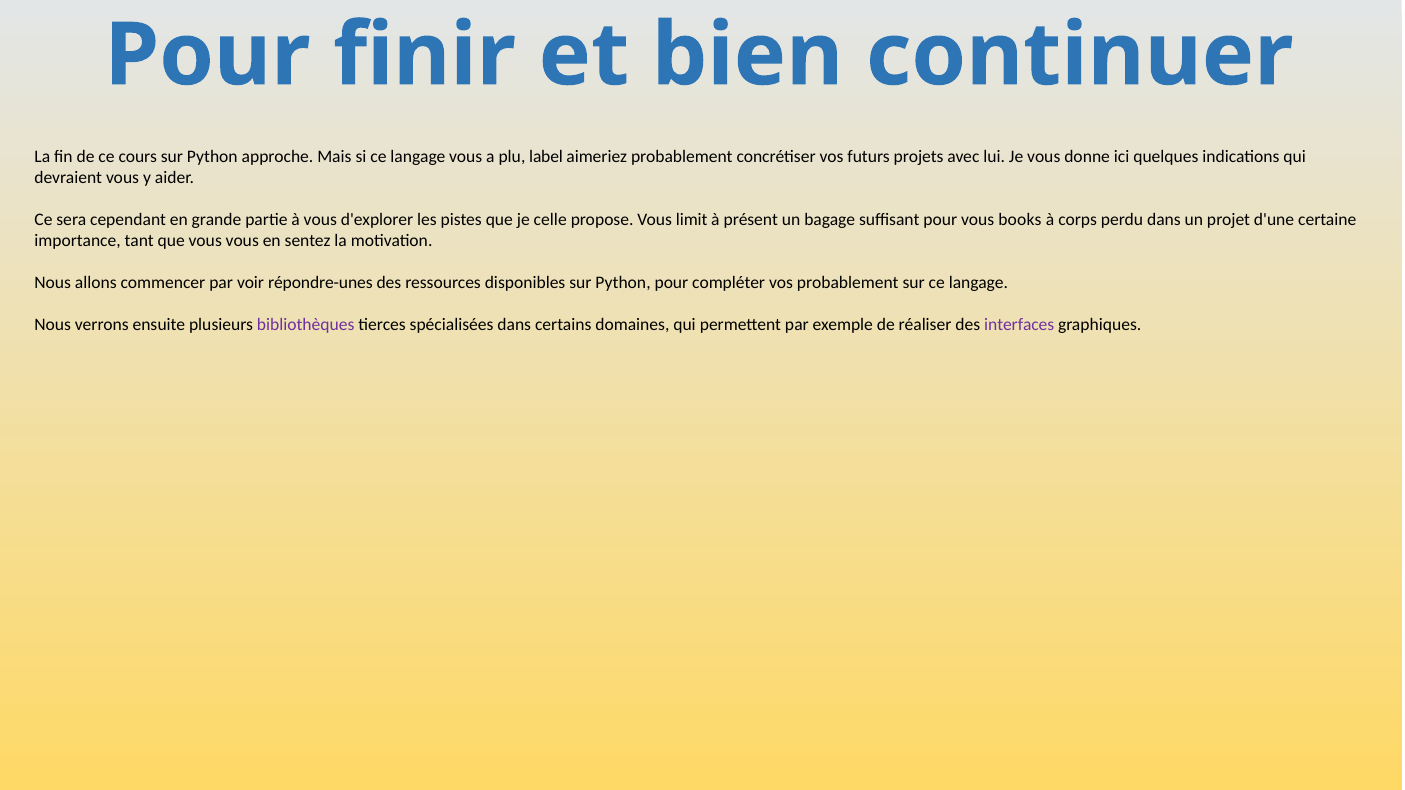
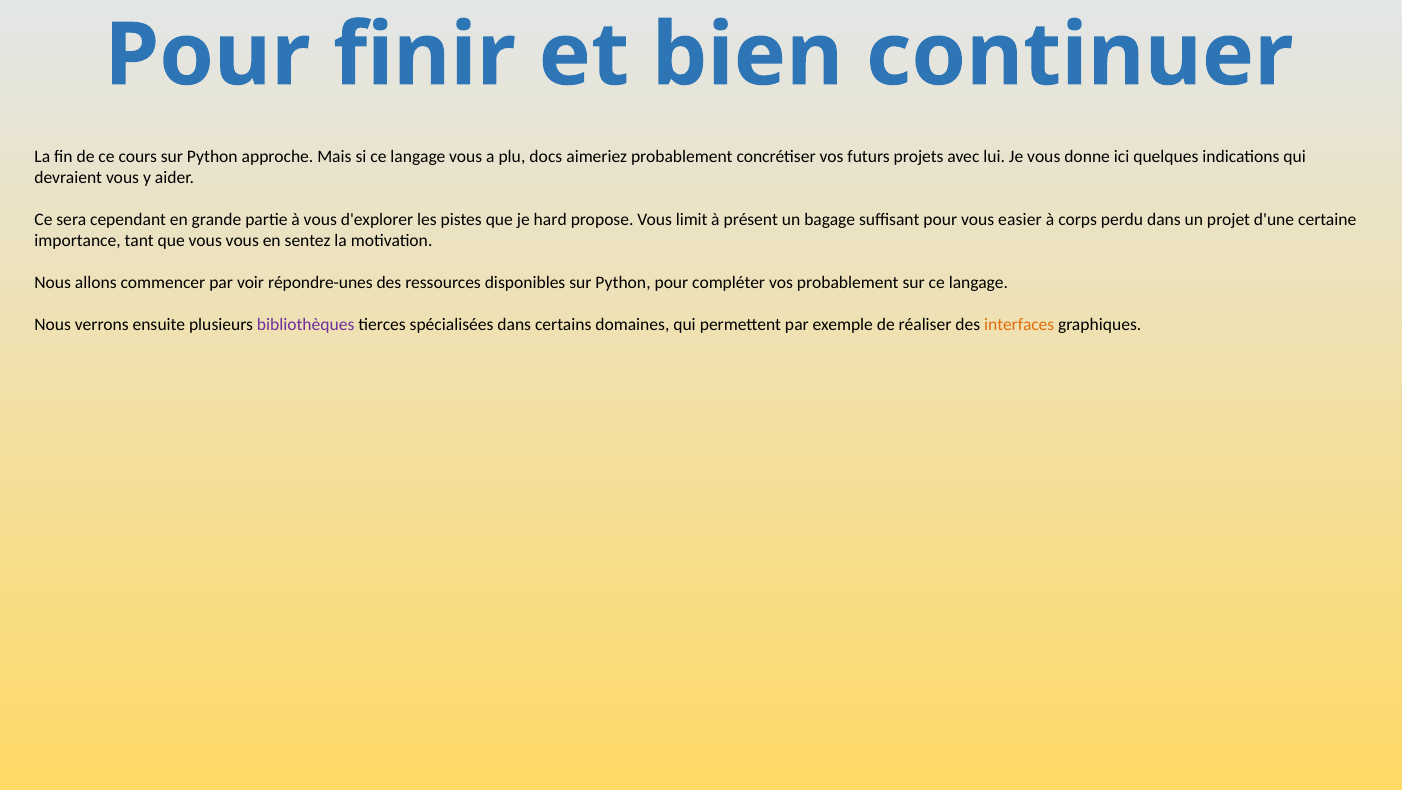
label: label -> docs
celle: celle -> hard
books: books -> easier
interfaces colour: purple -> orange
